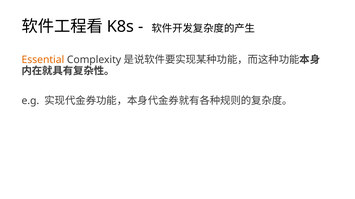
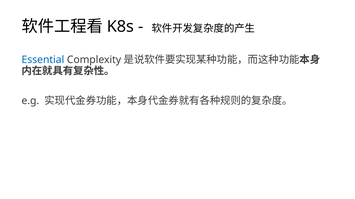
Essential colour: orange -> blue
